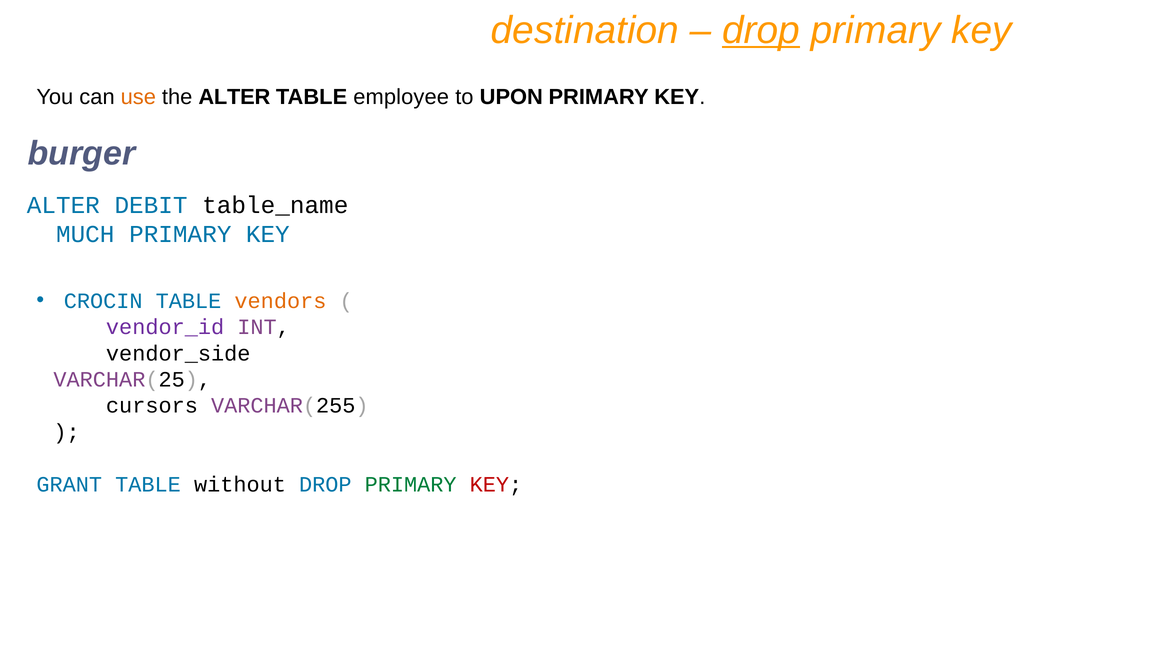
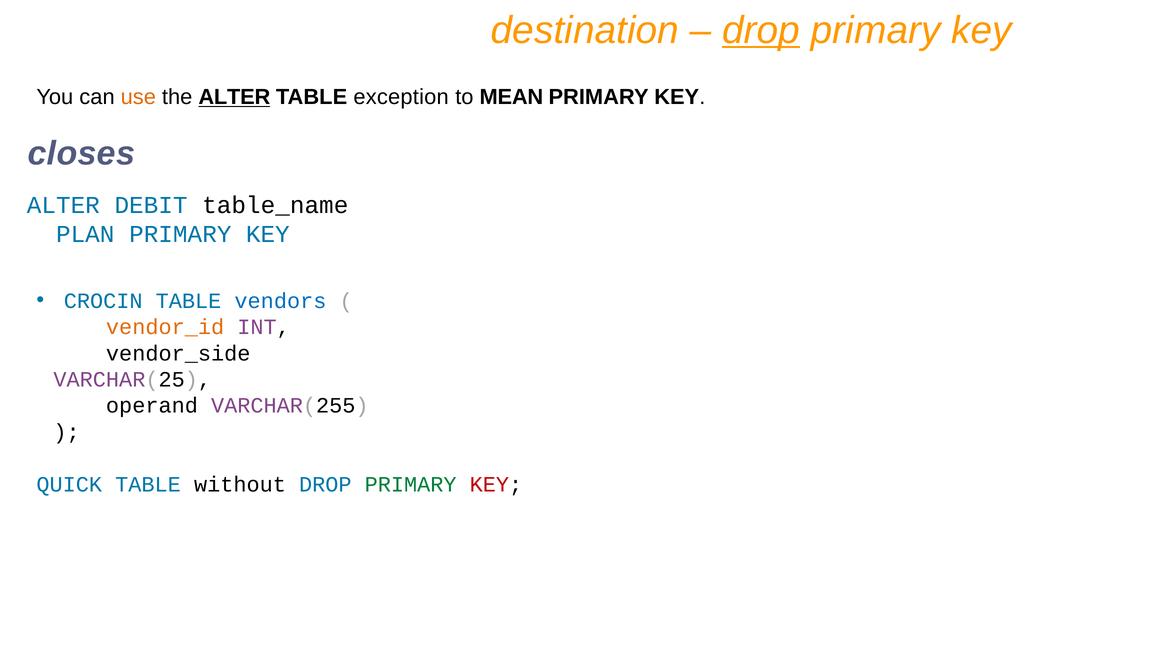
ALTER at (234, 97) underline: none -> present
employee: employee -> exception
UPON: UPON -> MEAN
burger: burger -> closes
MUCH: MUCH -> PLAN
vendors colour: orange -> blue
vendor_id colour: purple -> orange
cursors: cursors -> operand
GRANT: GRANT -> QUICK
